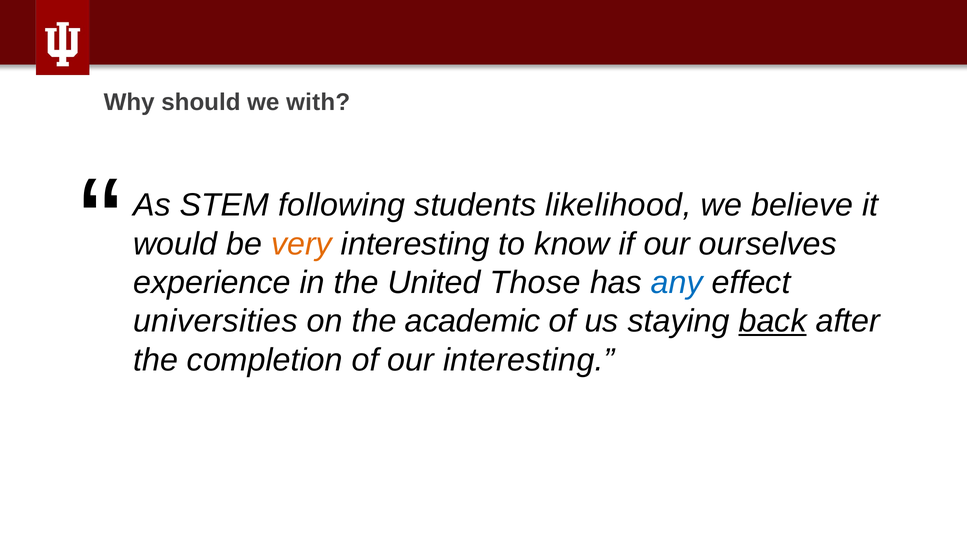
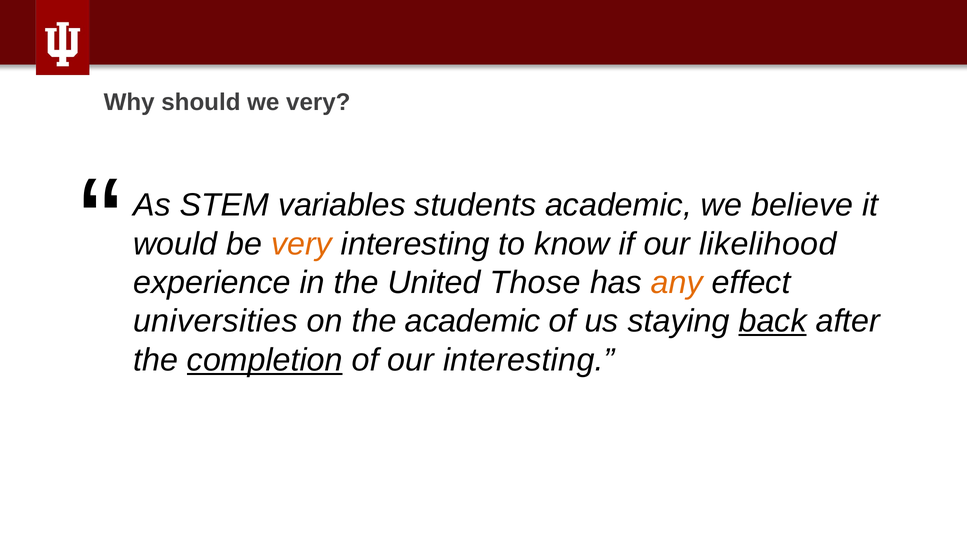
we with: with -> very
following: following -> variables
students likelihood: likelihood -> academic
ourselves: ourselves -> likelihood
any colour: blue -> orange
completion underline: none -> present
